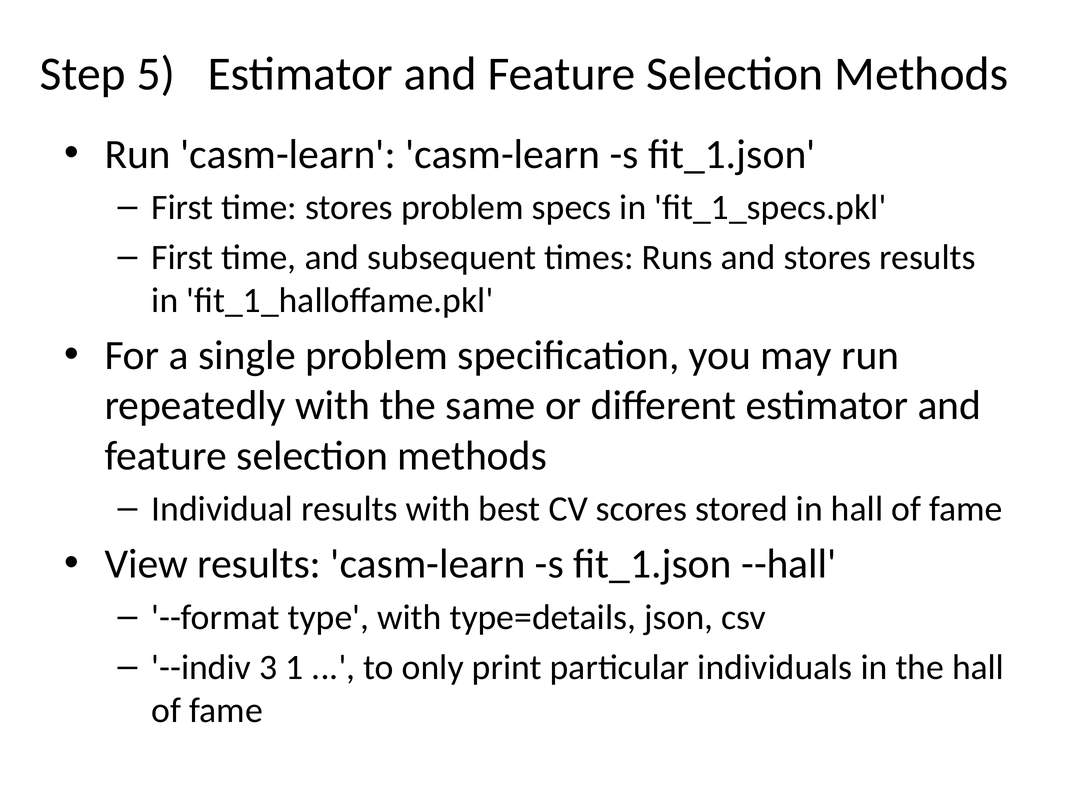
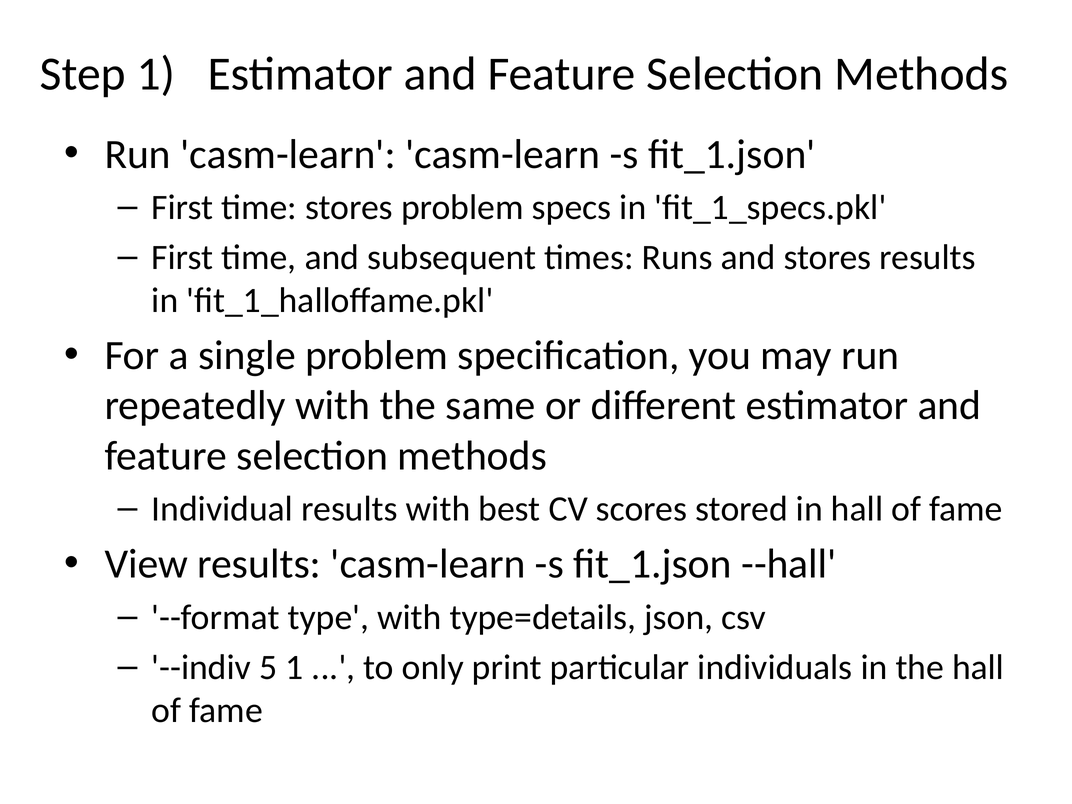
Step 5: 5 -> 1
3: 3 -> 5
